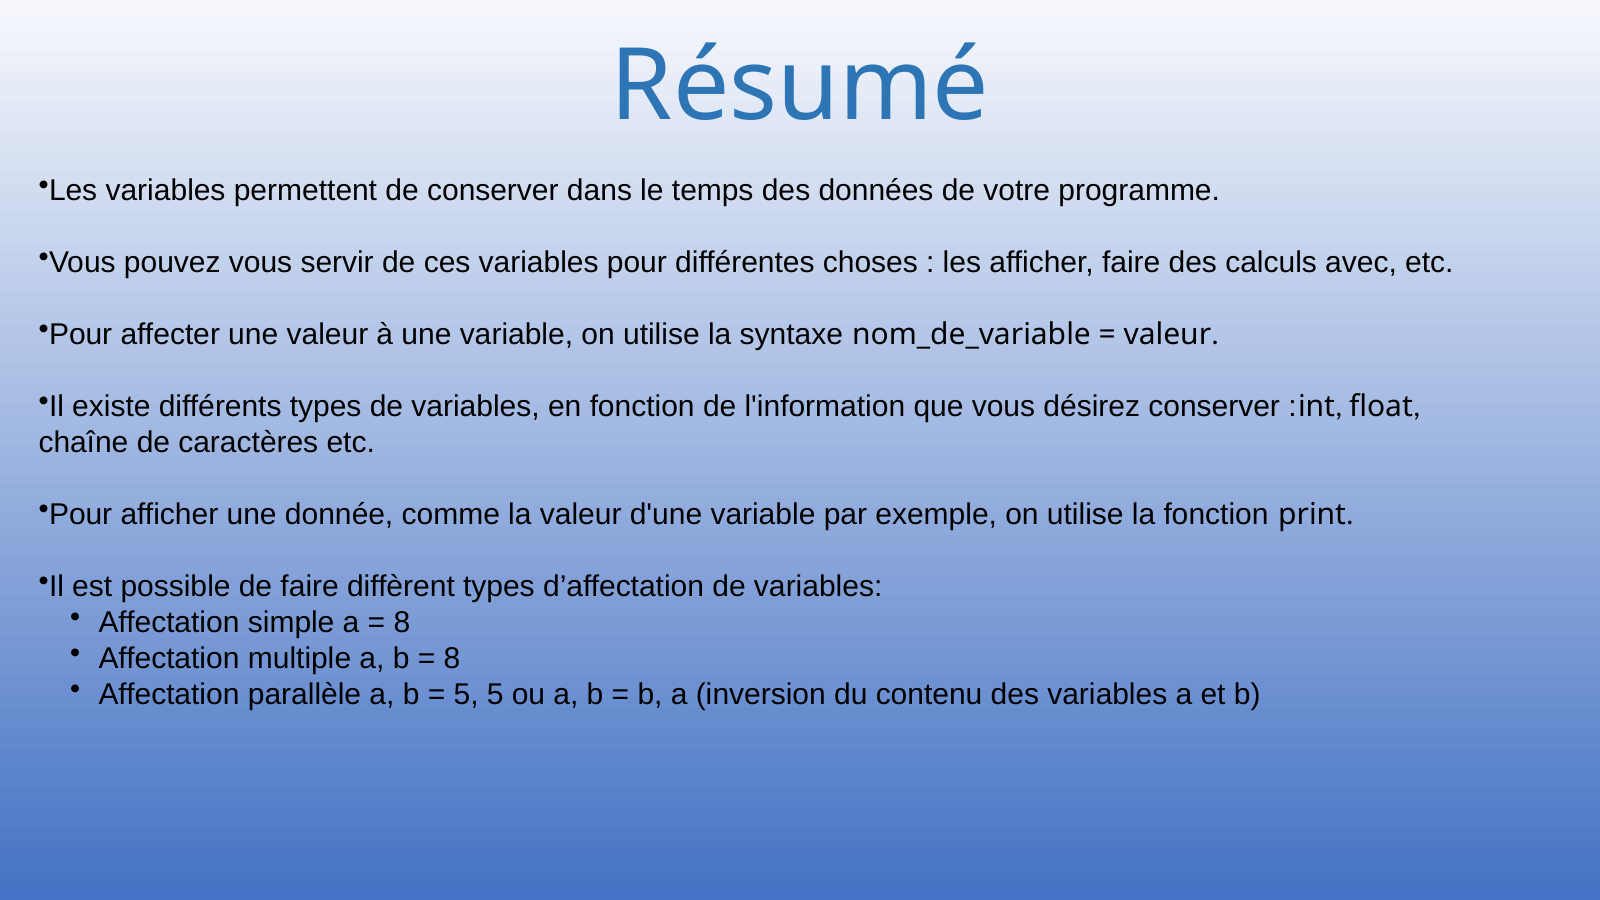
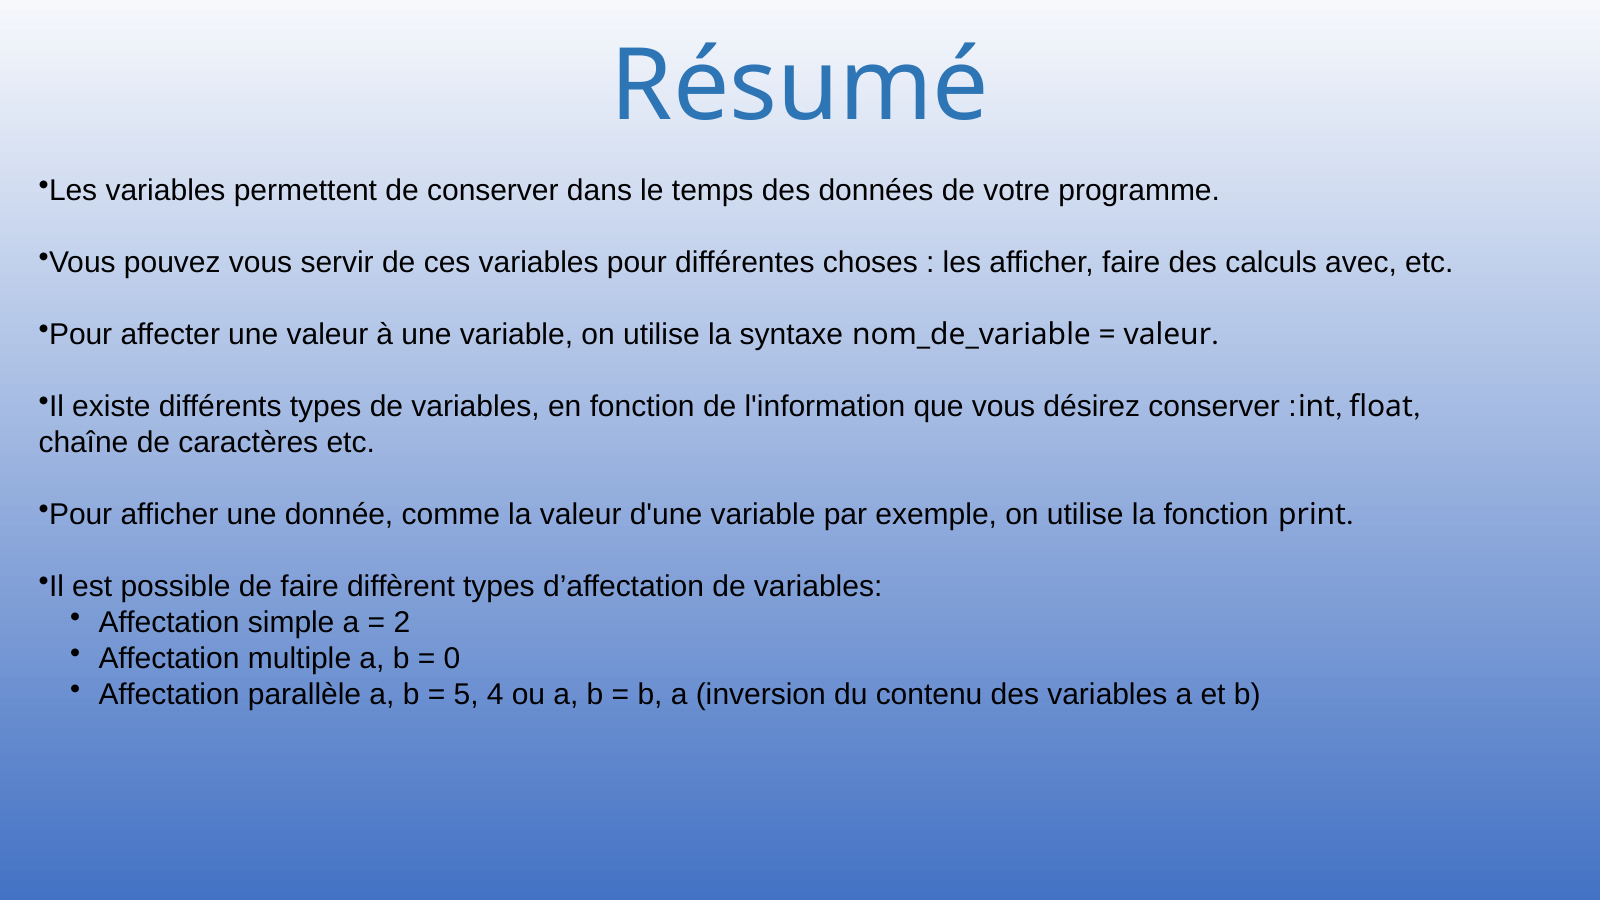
8 at (402, 623): 8 -> 2
8 at (452, 659): 8 -> 0
5 5: 5 -> 4
